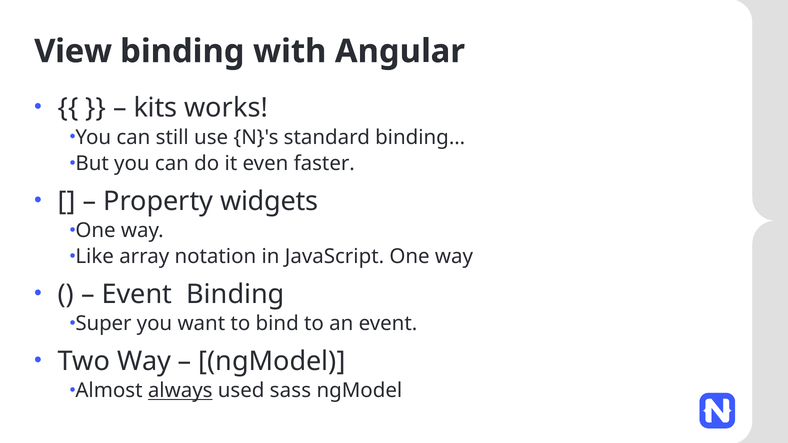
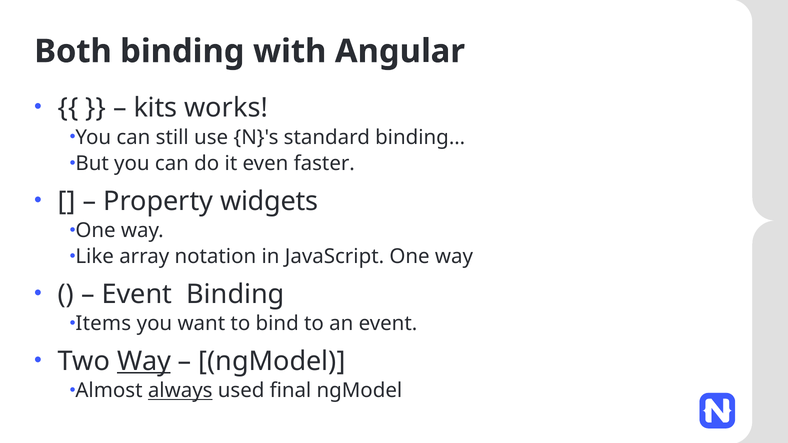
View: View -> Both
Super: Super -> Items
Way at (144, 361) underline: none -> present
sass: sass -> final
